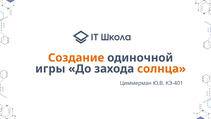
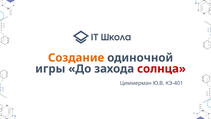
солнца colour: orange -> red
